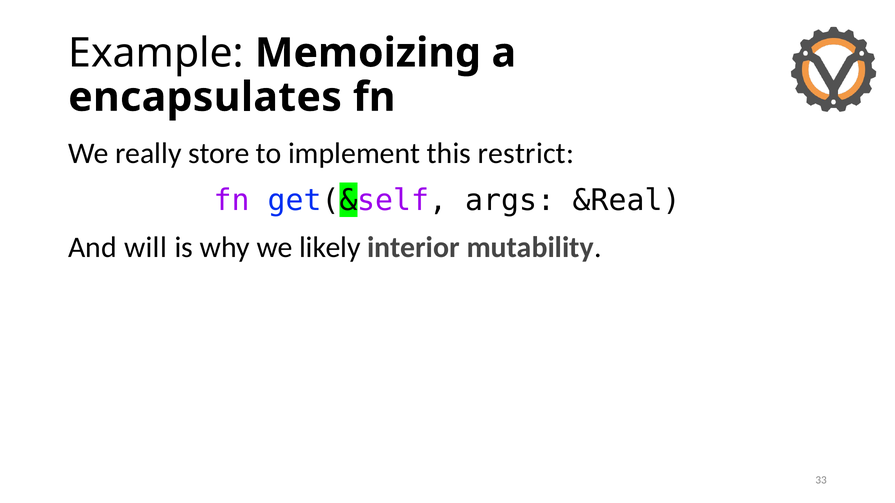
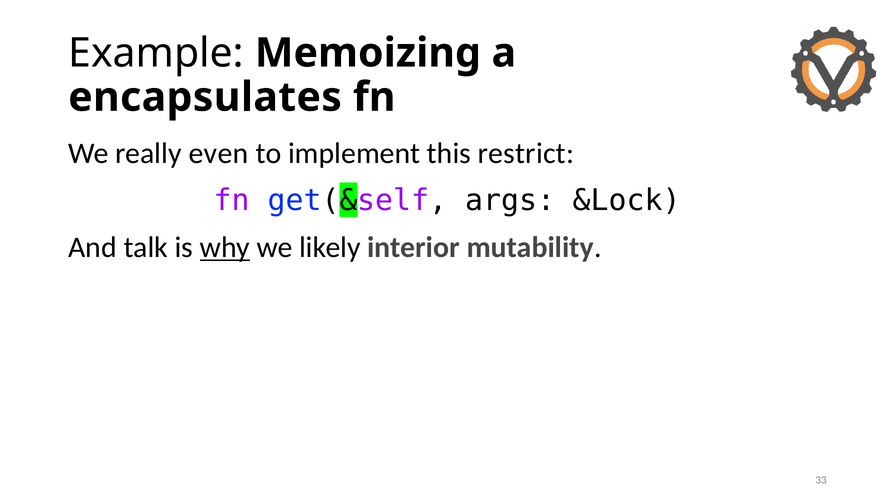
store: store -> even
&Real: &Real -> &Lock
will: will -> talk
why underline: none -> present
